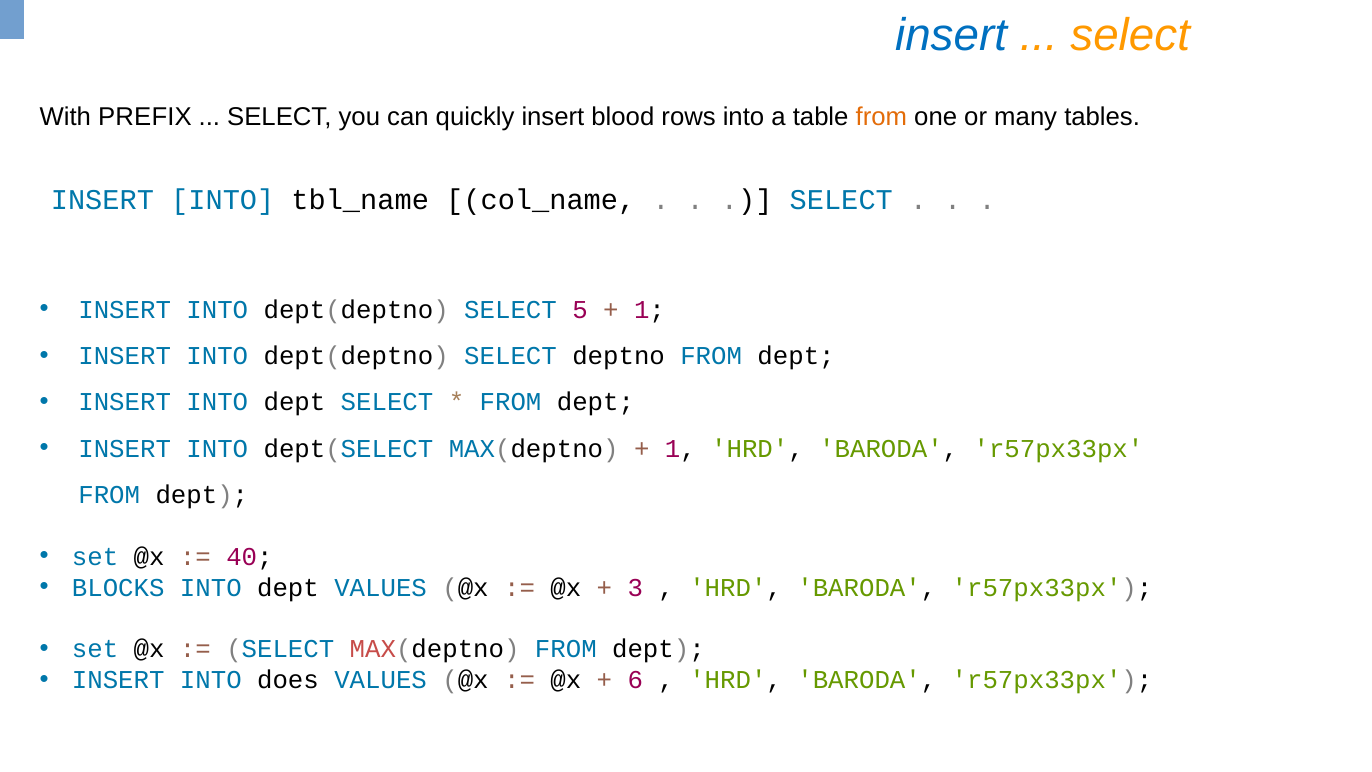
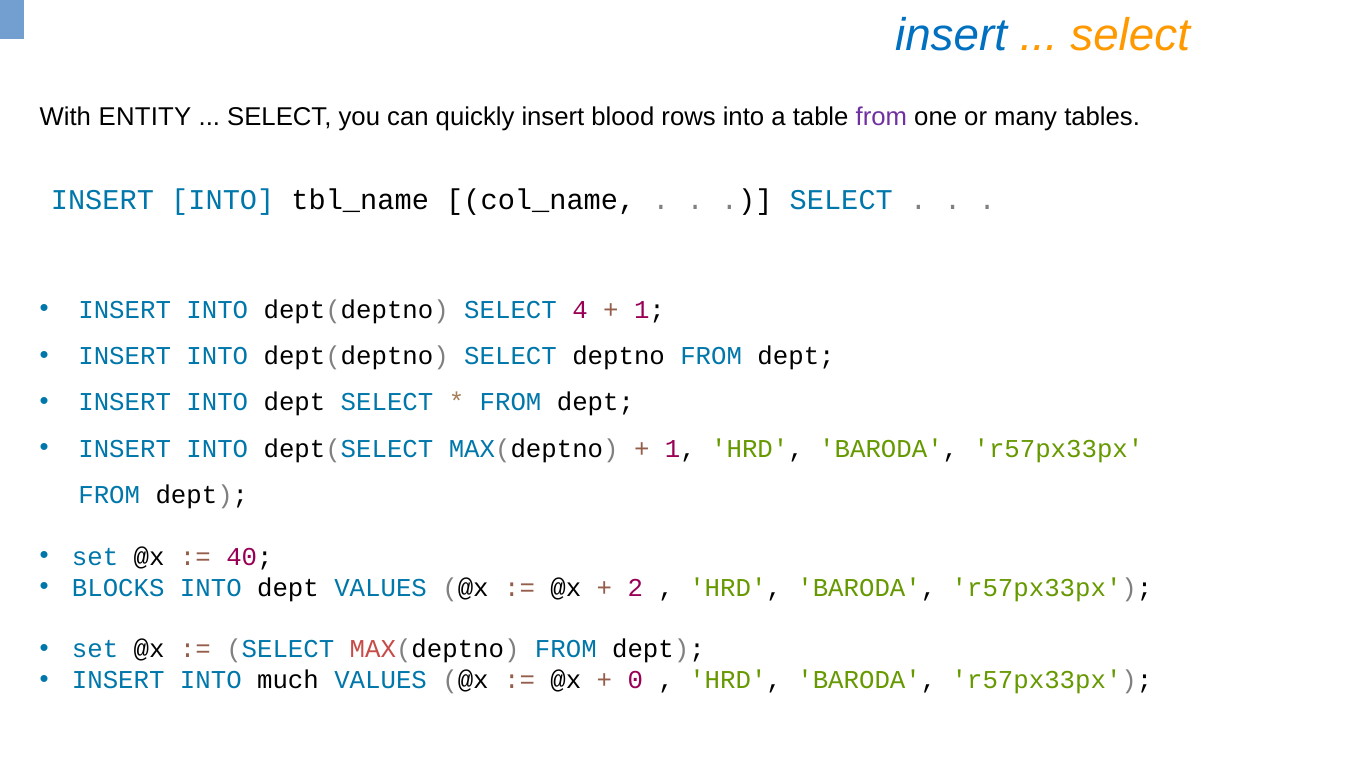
PREFIX: PREFIX -> ENTITY
from at (881, 117) colour: orange -> purple
5: 5 -> 4
3: 3 -> 2
does: does -> much
6: 6 -> 0
